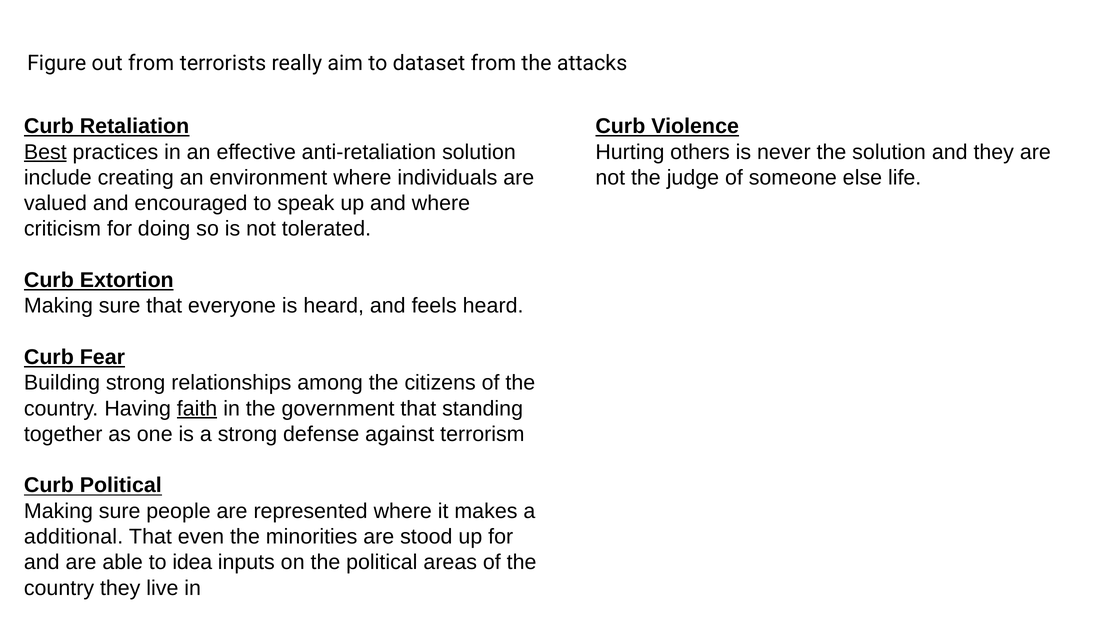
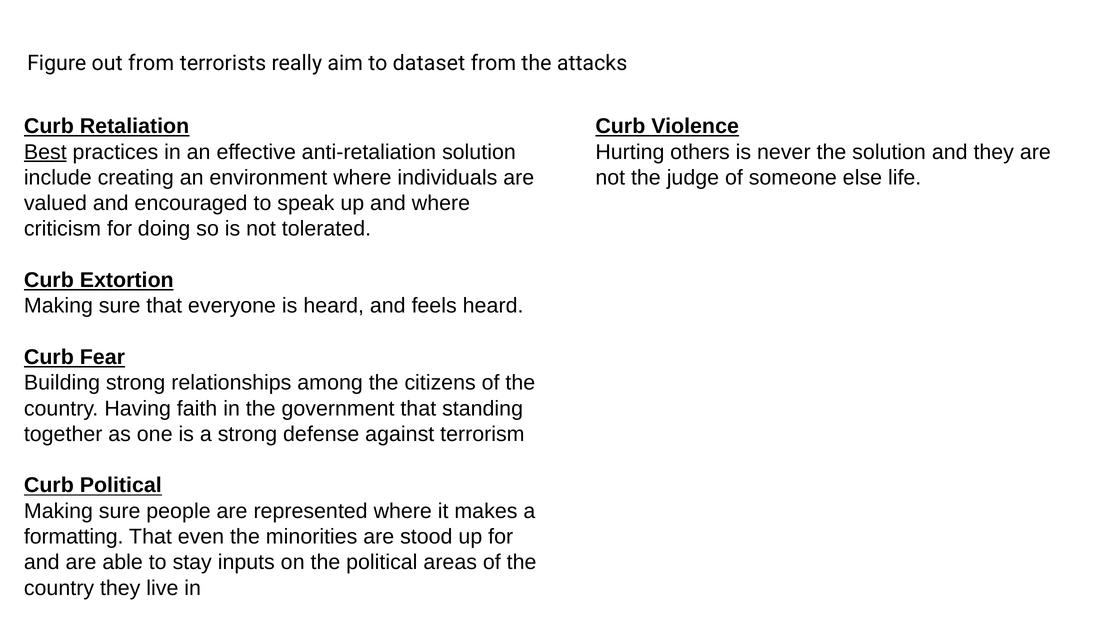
faith underline: present -> none
additional: additional -> formatting
idea: idea -> stay
